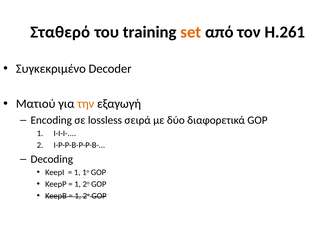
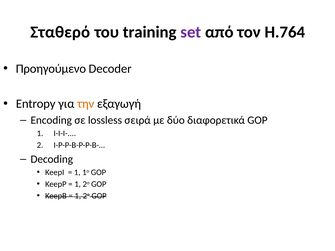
set colour: orange -> purple
H.261: H.261 -> H.764
Συγκεκριμένο: Συγκεκριμένο -> Προηγούμενο
Ματιού: Ματιού -> Entropy
